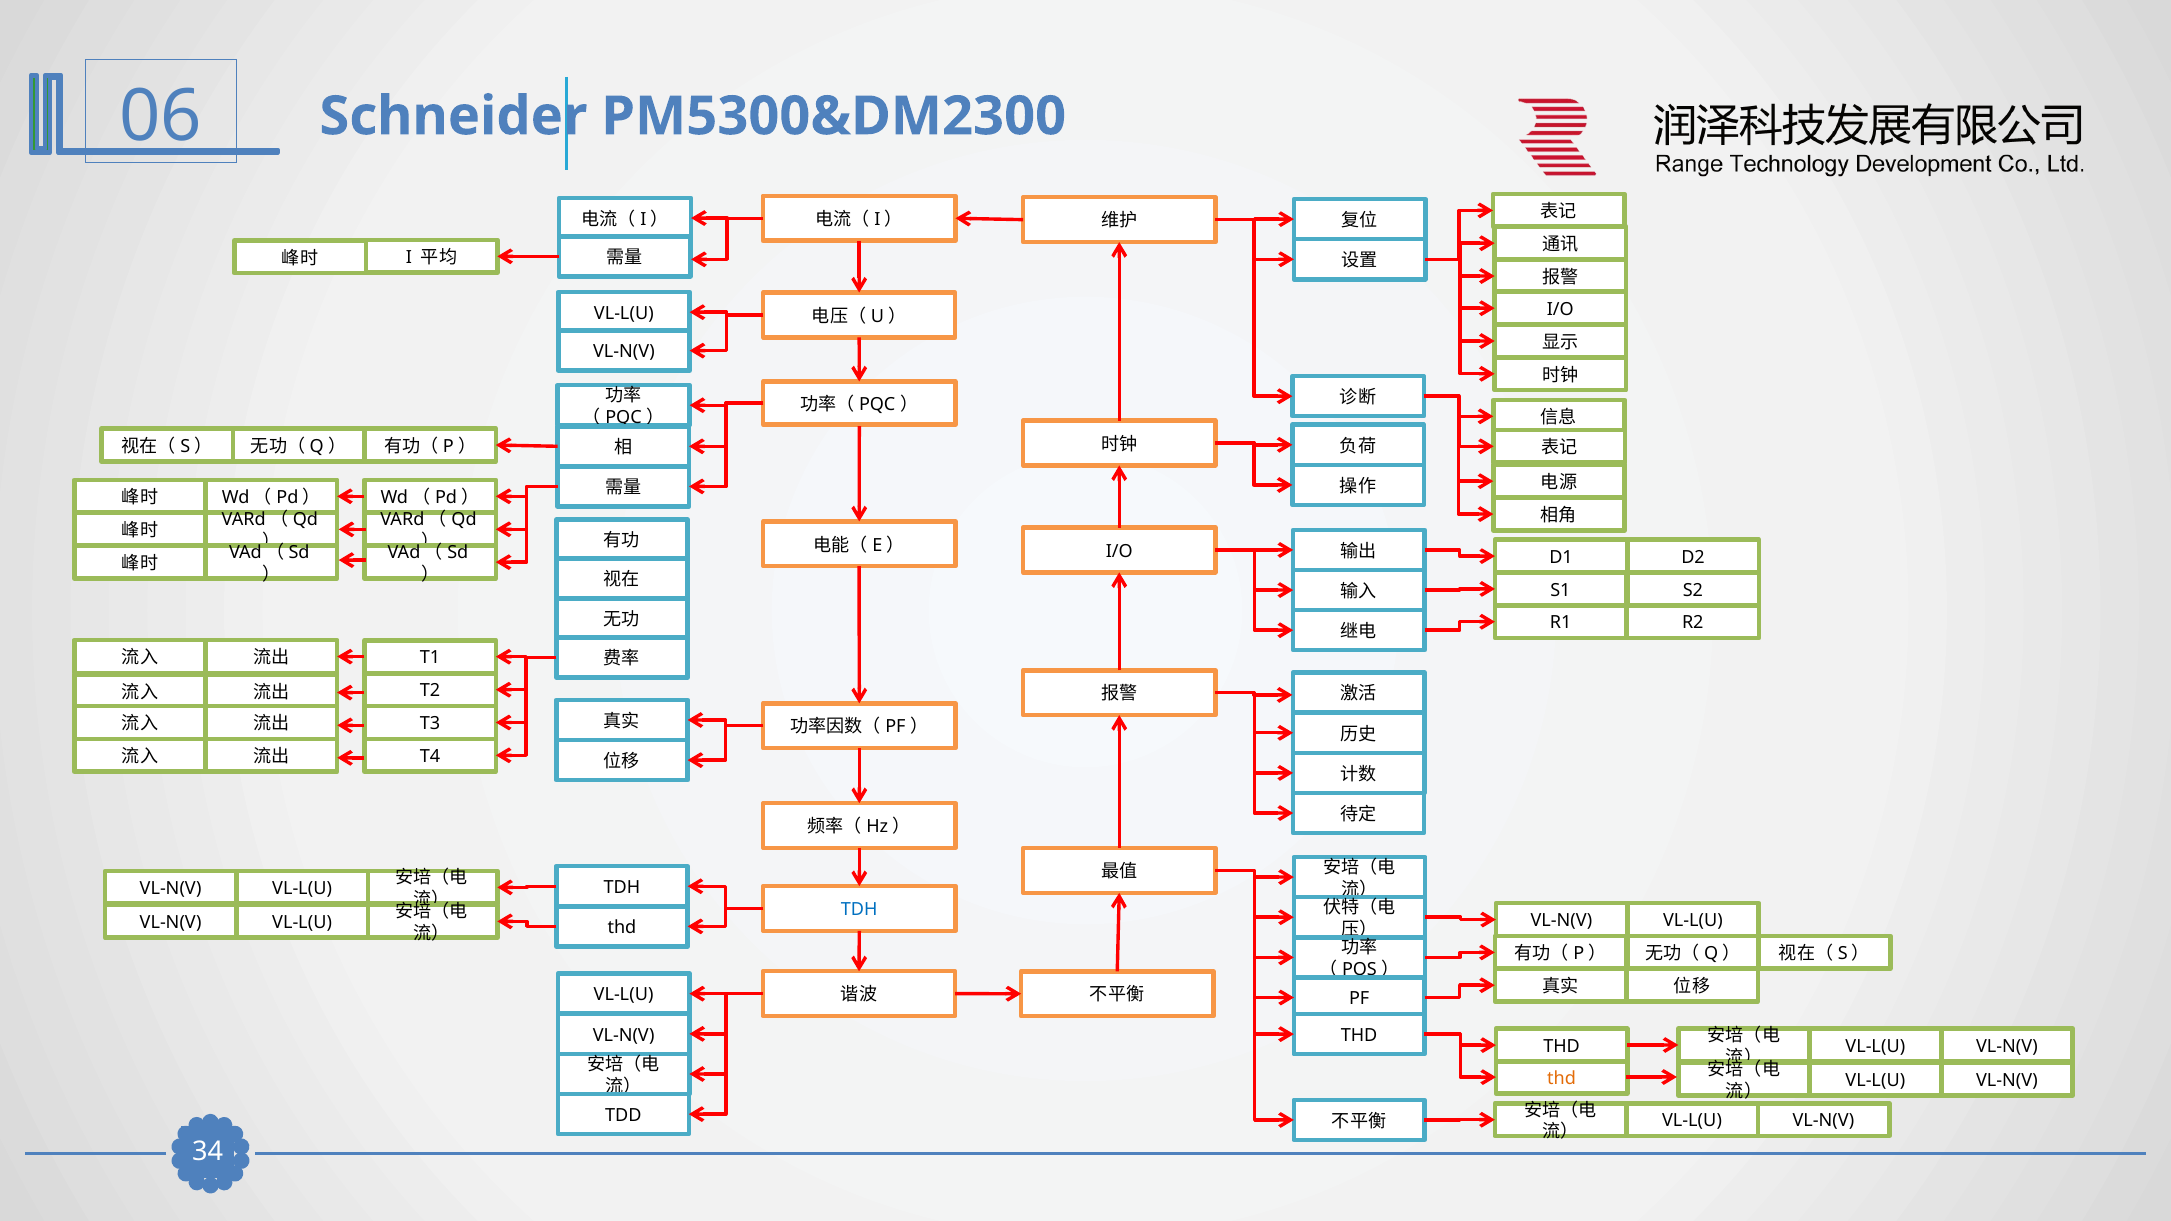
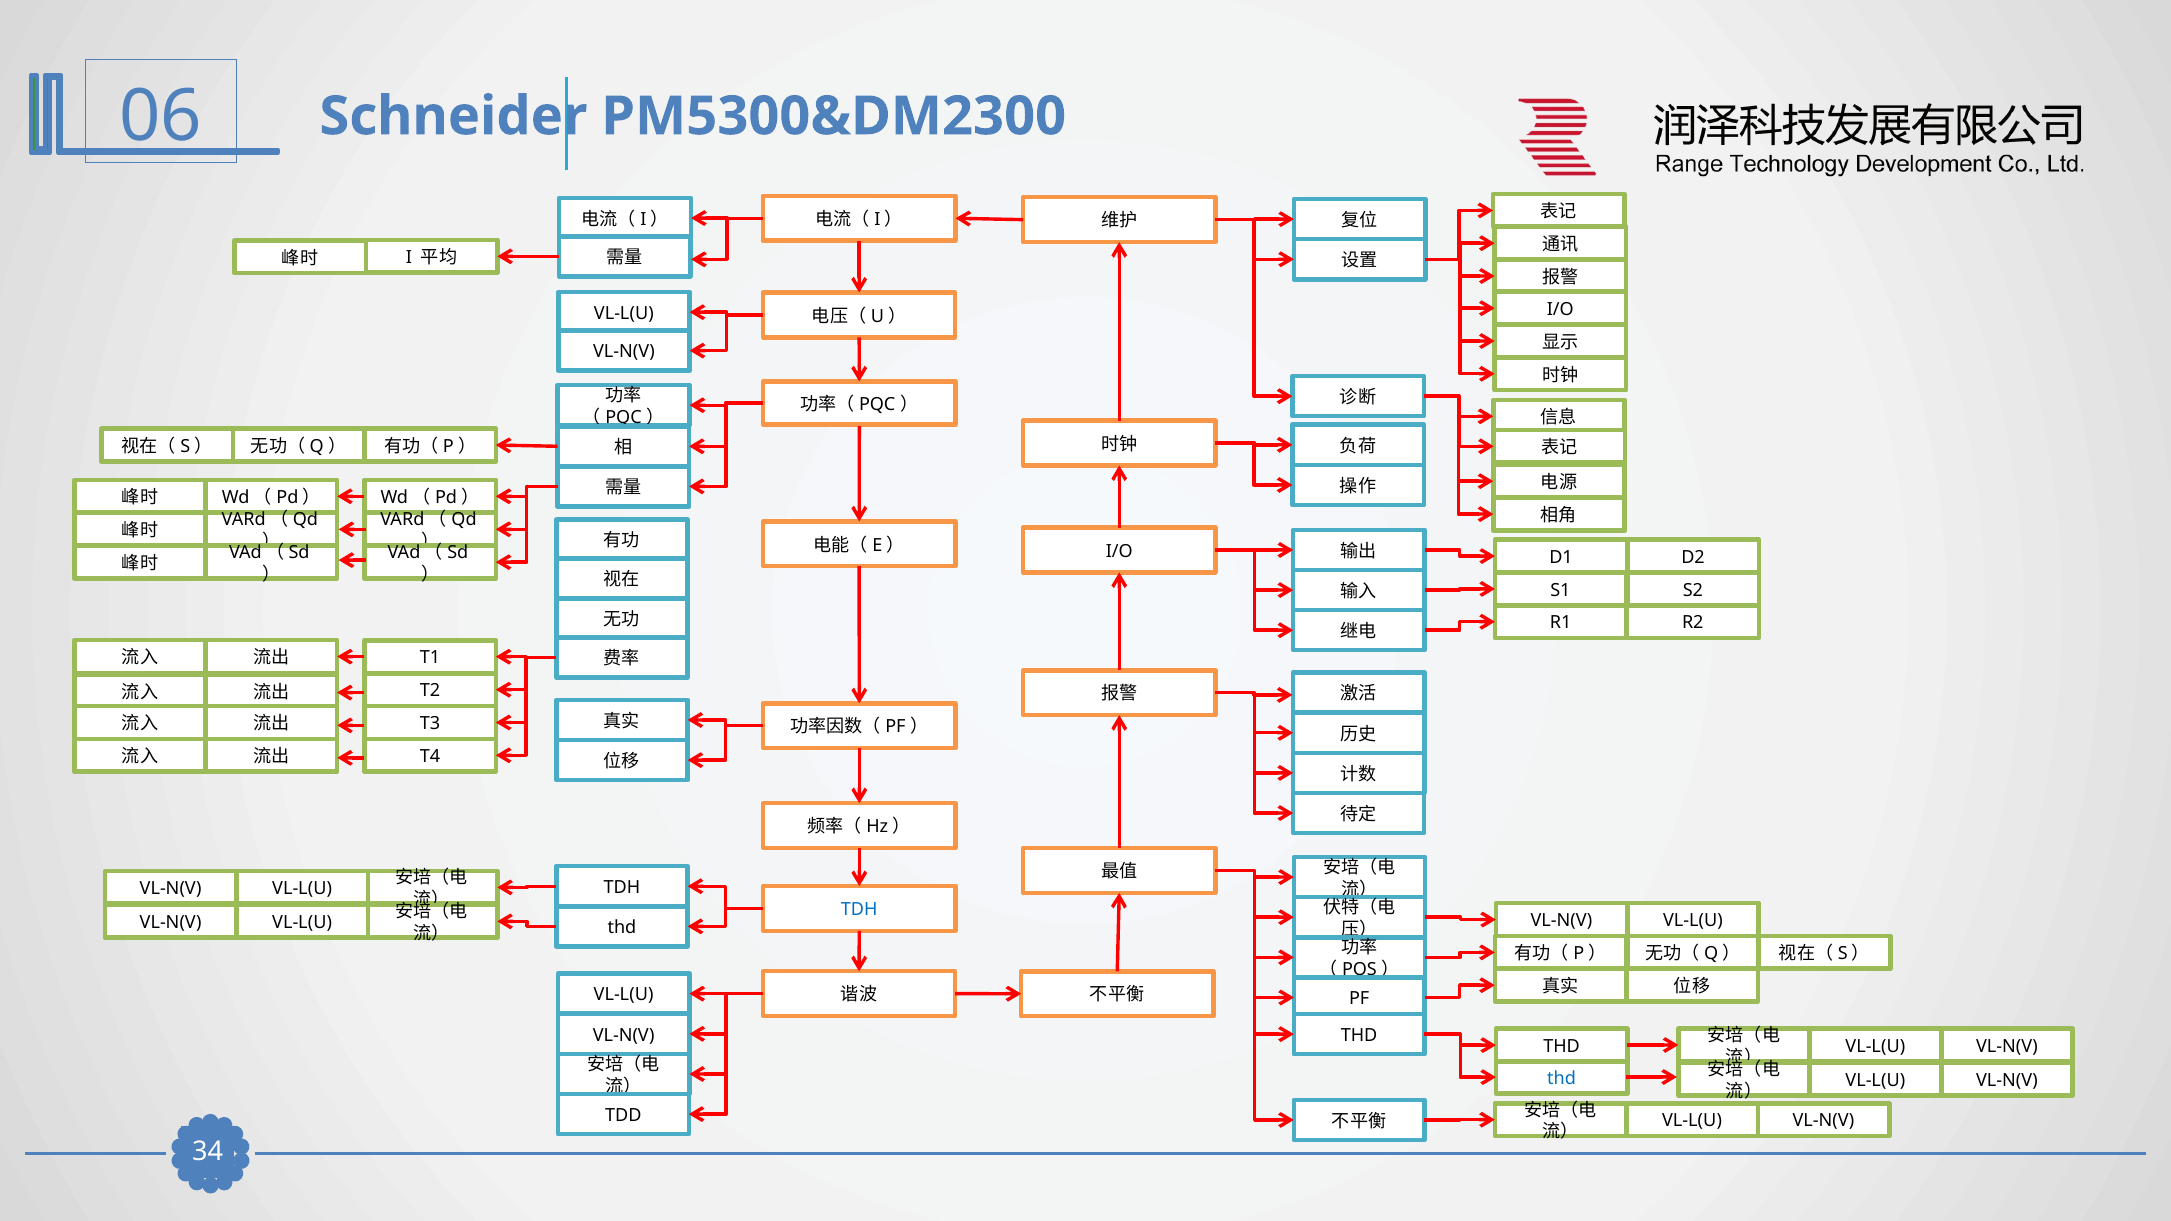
thd at (1562, 1079) colour: orange -> blue
